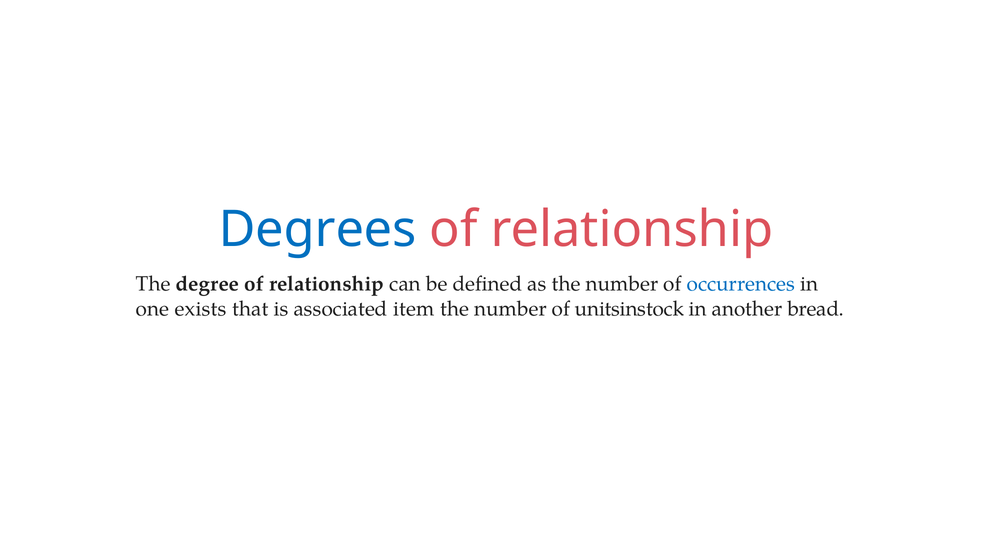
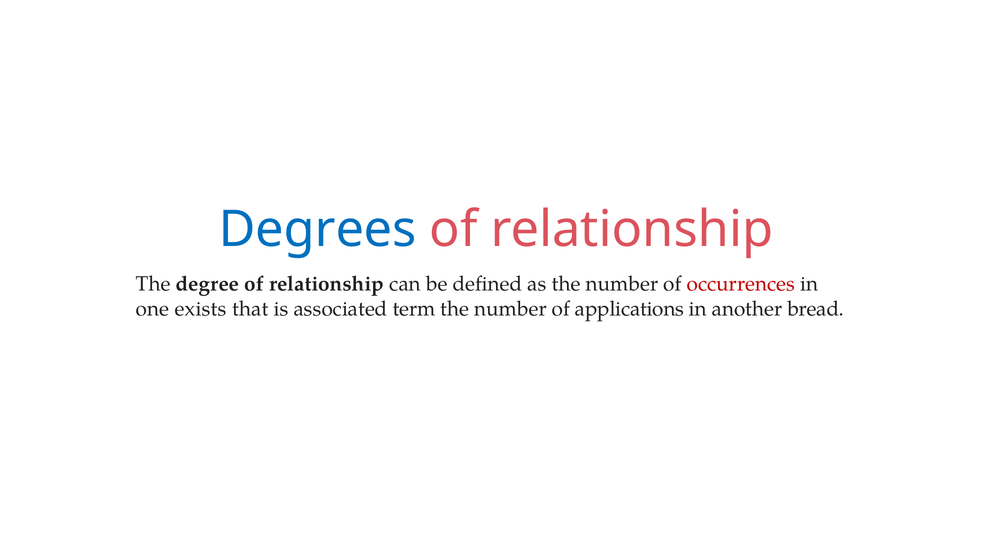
occurrences colour: blue -> red
item: item -> term
unitsinstock: unitsinstock -> applications
